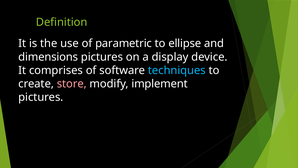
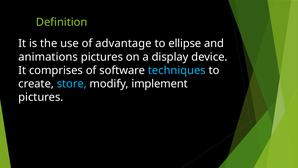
parametric: parametric -> advantage
dimensions: dimensions -> animations
store colour: pink -> light blue
